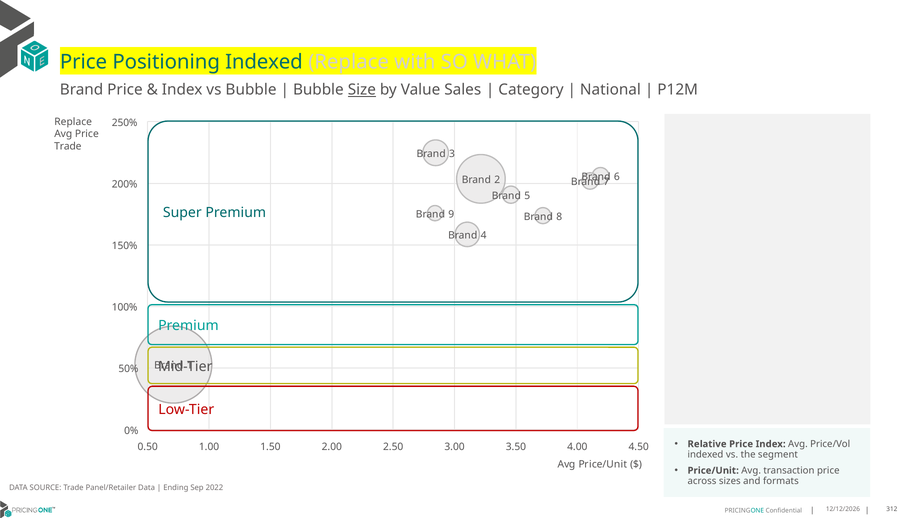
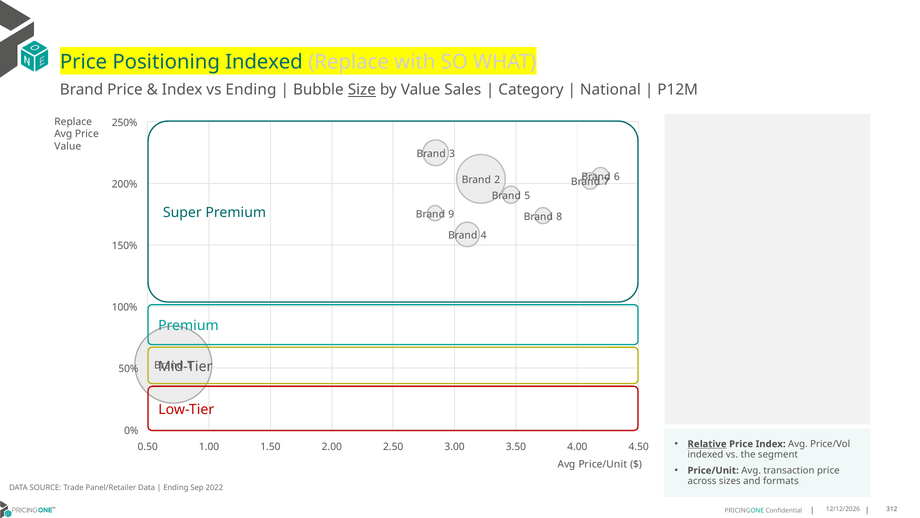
vs Bubble: Bubble -> Ending
Trade at (68, 146): Trade -> Value
Relative underline: none -> present
